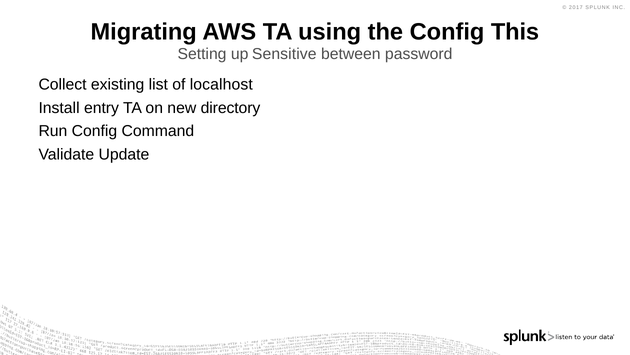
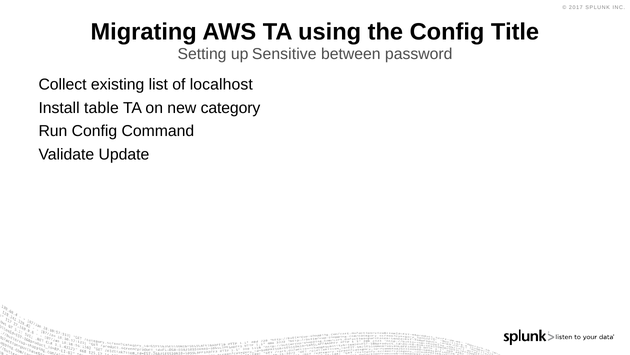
This: This -> Title
entry: entry -> table
directory: directory -> category
